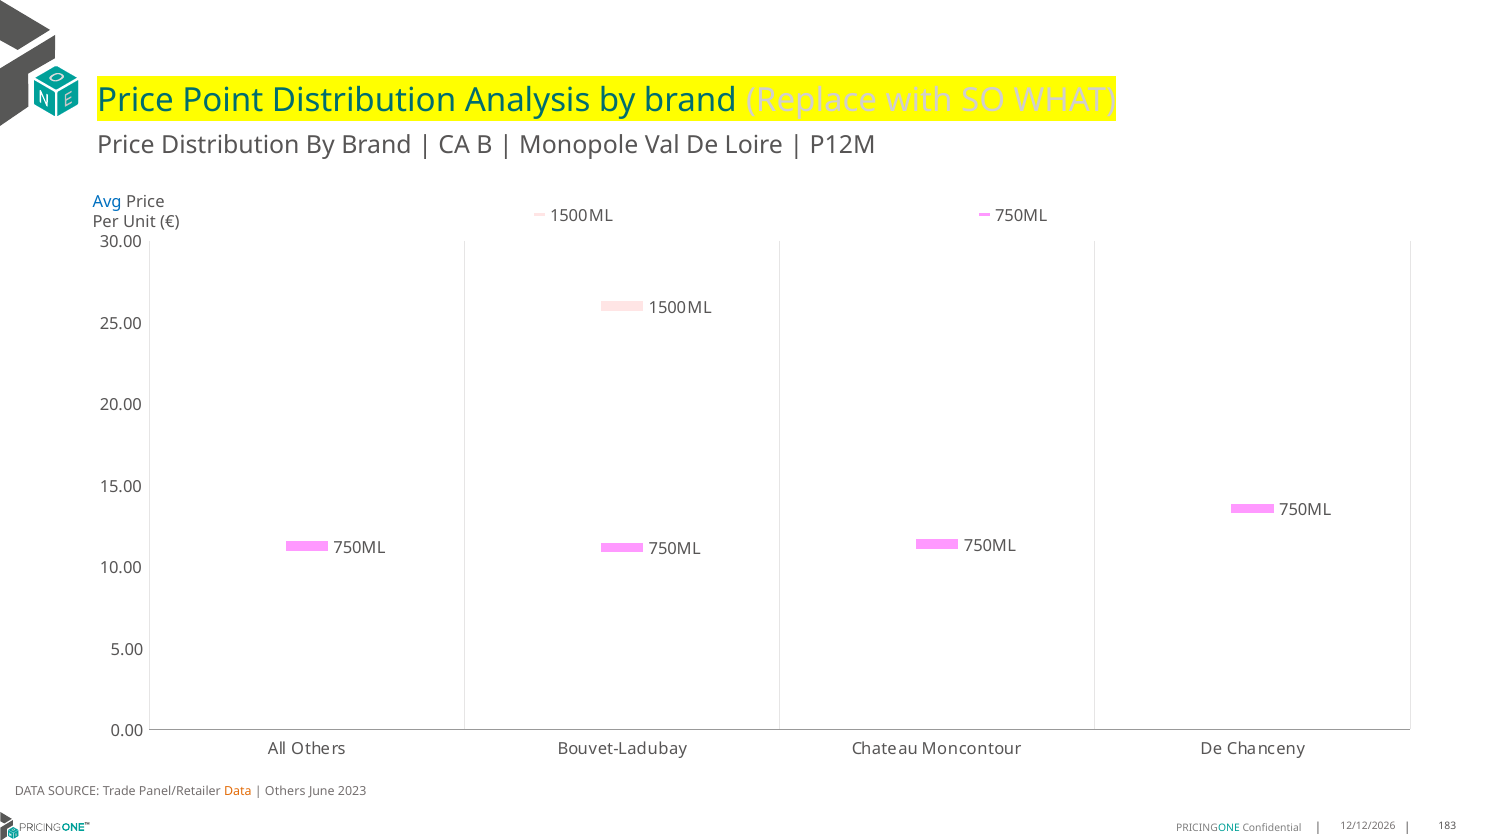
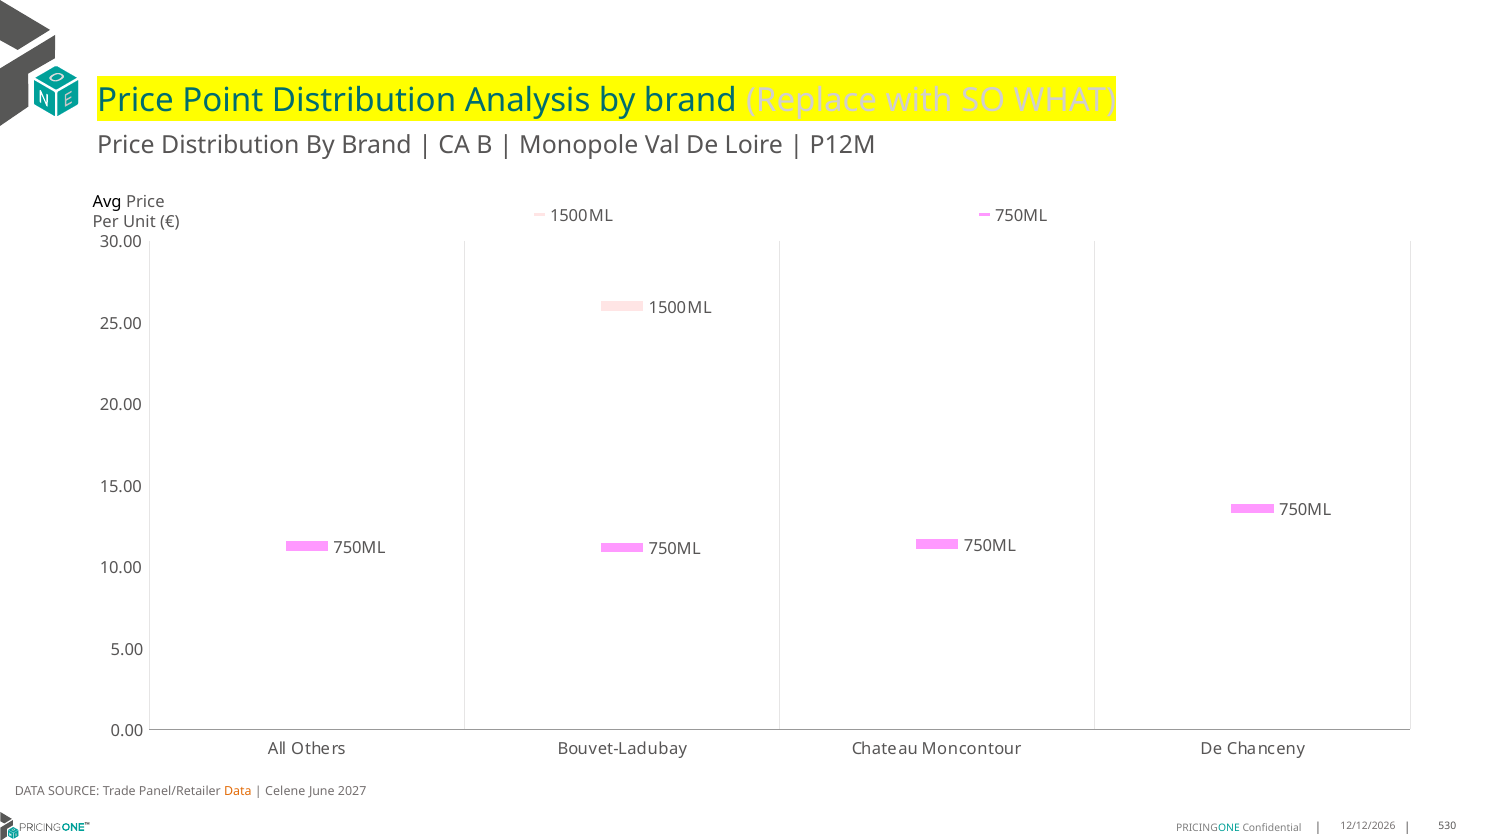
Avg colour: blue -> black
Others at (285, 791): Others -> Celene
2023: 2023 -> 2027
183: 183 -> 530
